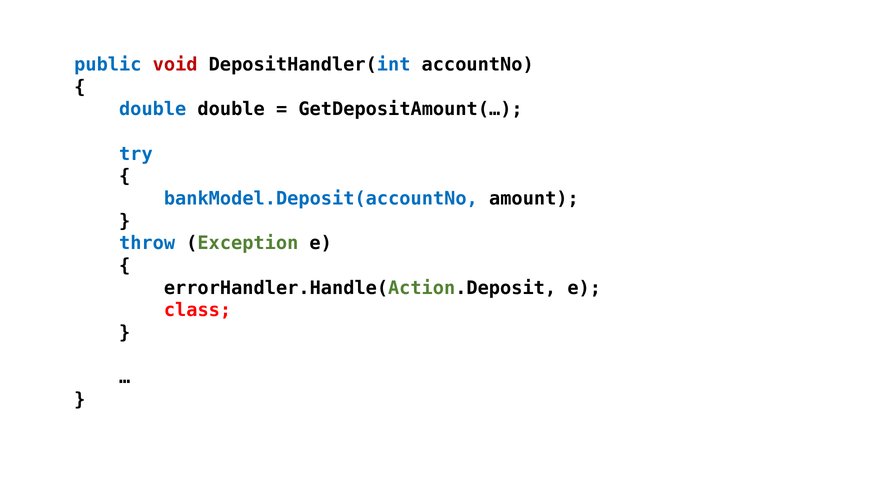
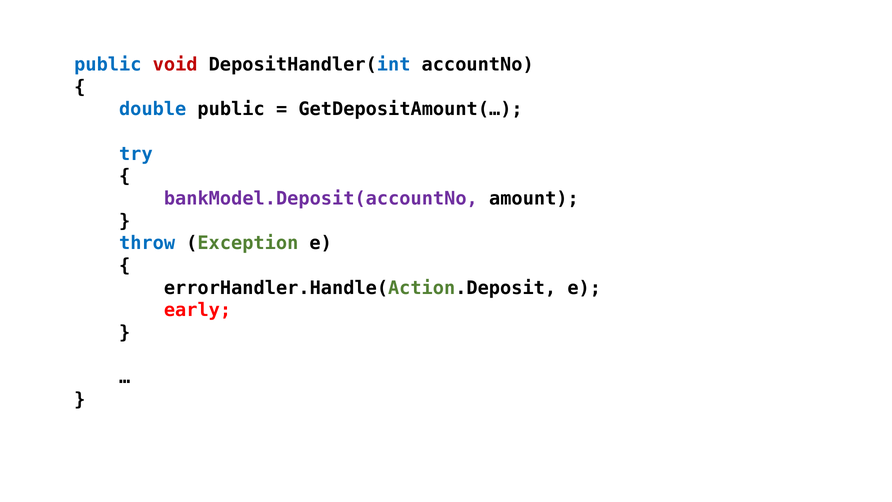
double double: double -> public
bankModel.Deposit(accountNo colour: blue -> purple
class: class -> early
